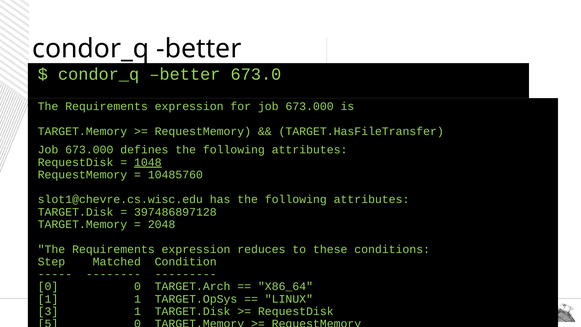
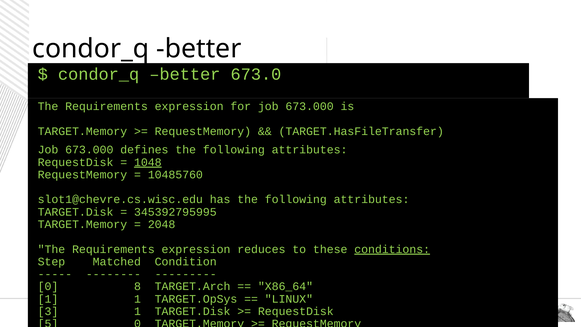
397486897128: 397486897128 -> 345392795995
conditions underline: none -> present
0 0: 0 -> 8
